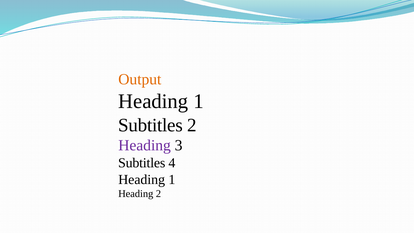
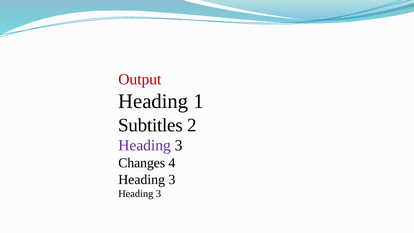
Output colour: orange -> red
Subtitles at (142, 163): Subtitles -> Changes
1 at (172, 179): 1 -> 3
2 at (158, 194): 2 -> 3
